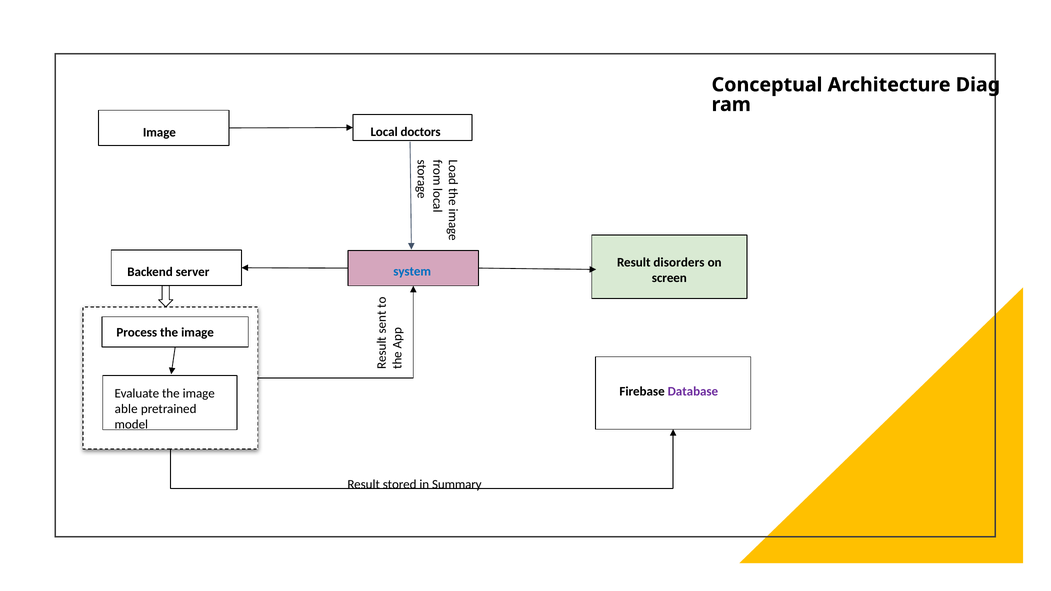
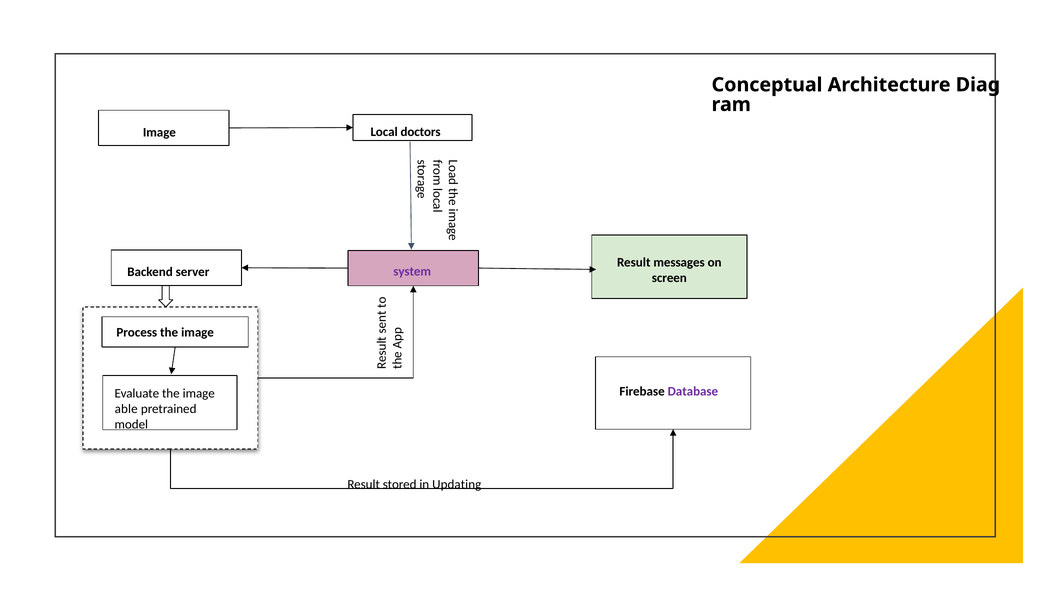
disorders: disorders -> messages
system colour: blue -> purple
Summary: Summary -> Updating
